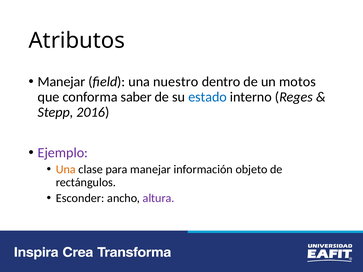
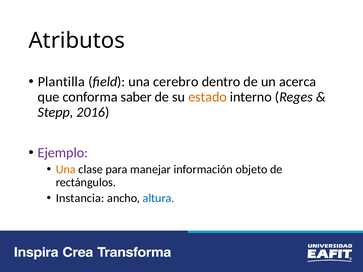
Manejar at (61, 82): Manejar -> Plantilla
nuestro: nuestro -> cerebro
motos: motos -> acerca
estado colour: blue -> orange
Esconder: Esconder -> Instancia
altura colour: purple -> blue
